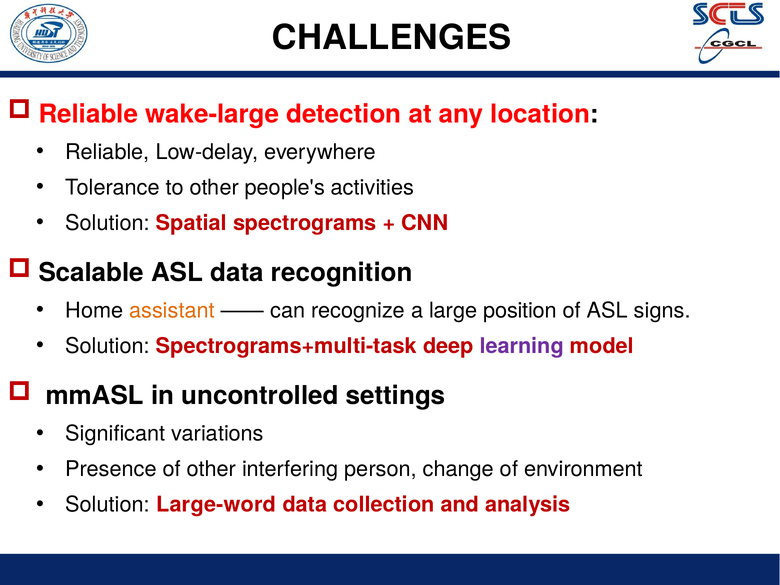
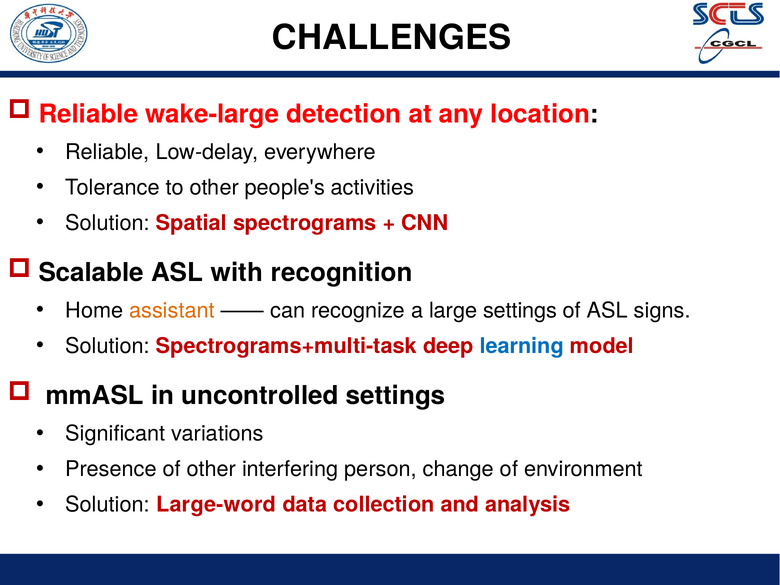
ASL data: data -> with
large position: position -> settings
learning colour: purple -> blue
